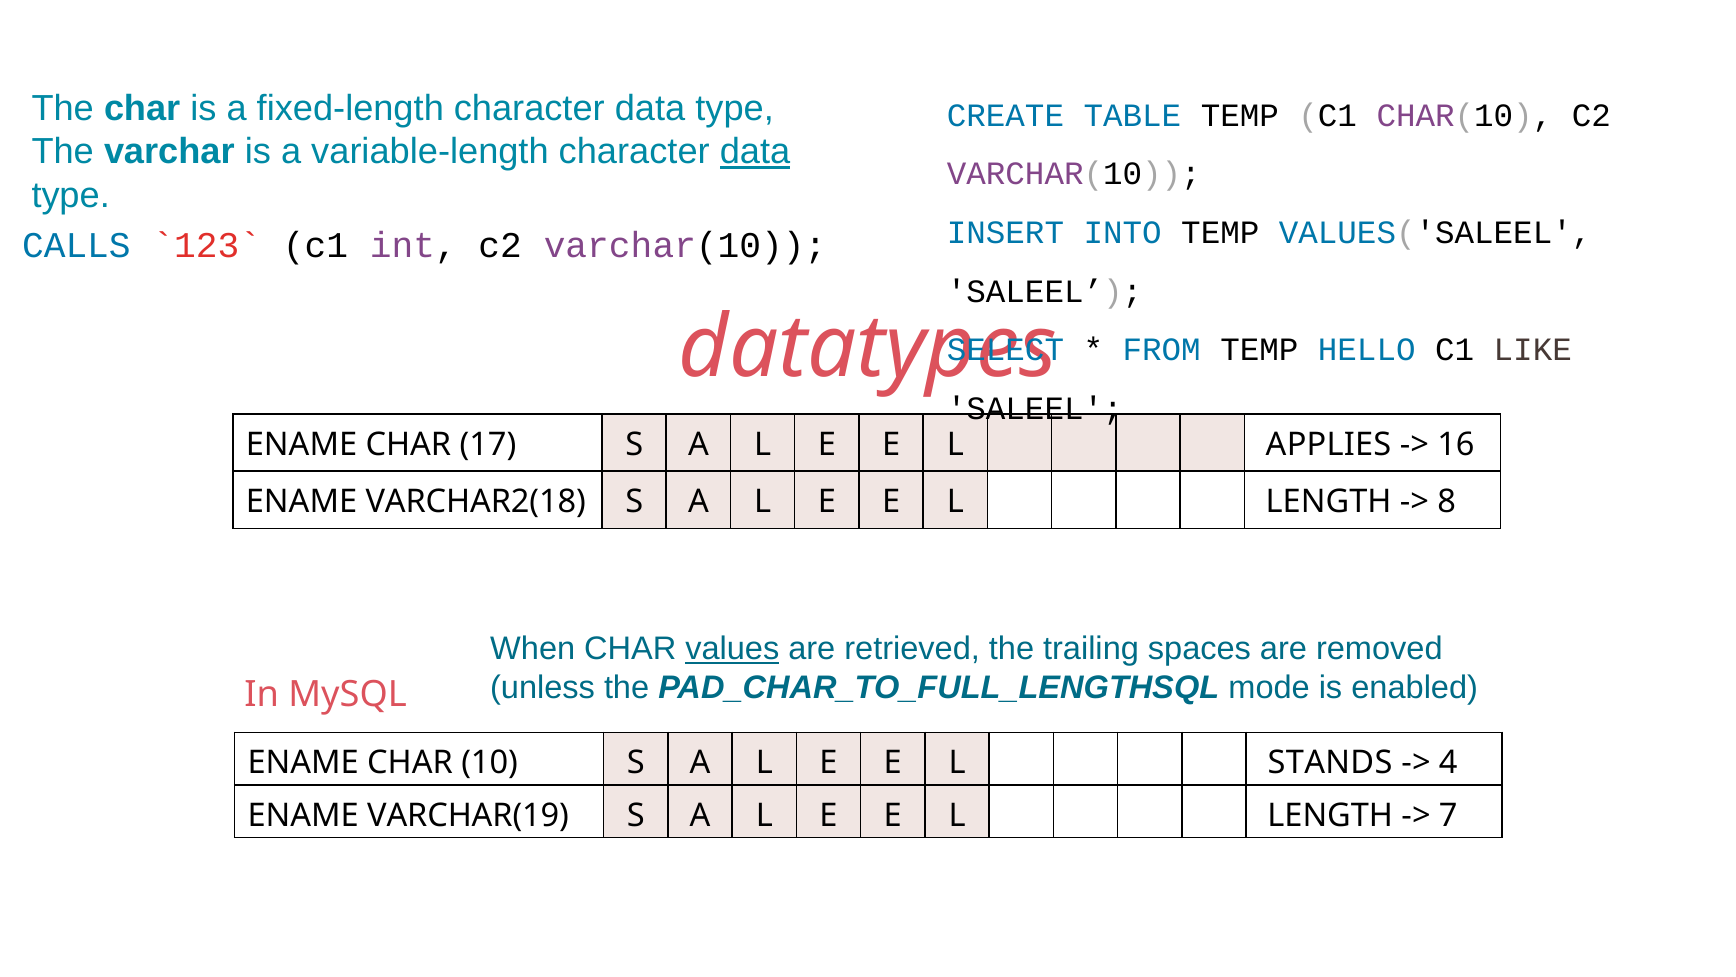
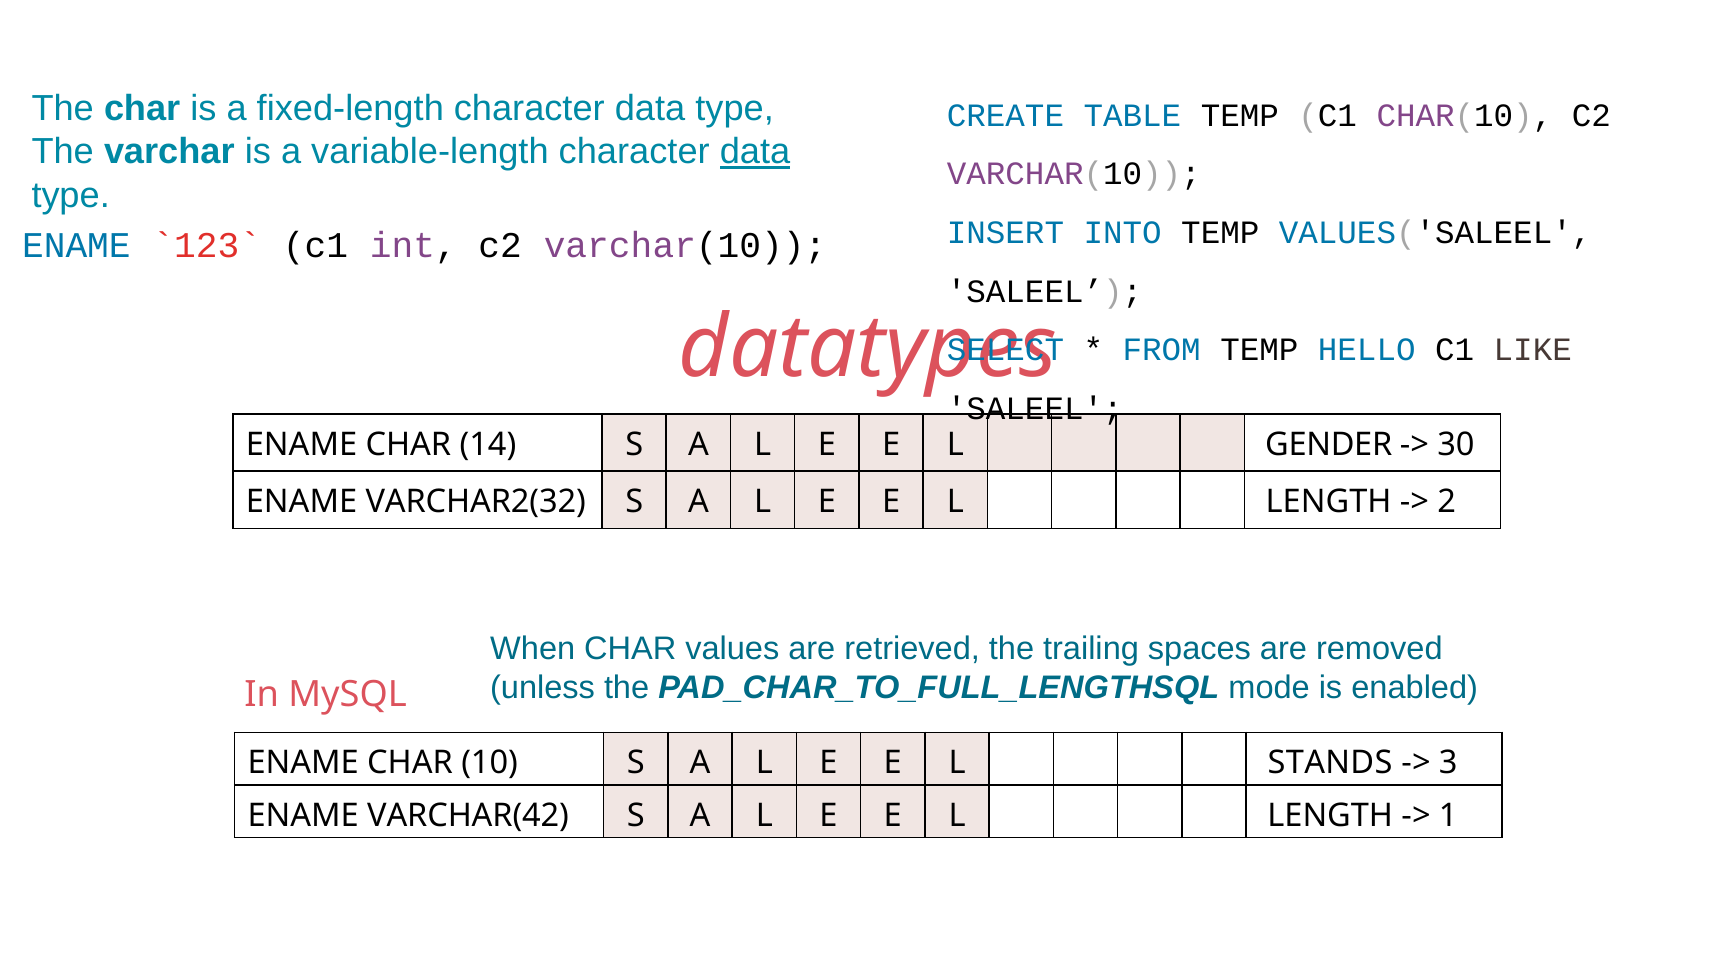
CALLS at (76, 245): CALLS -> ENAME
17: 17 -> 14
APPLIES: APPLIES -> GENDER
16: 16 -> 30
VARCHAR2(18: VARCHAR2(18 -> VARCHAR2(32
8: 8 -> 2
values underline: present -> none
4: 4 -> 3
VARCHAR(19: VARCHAR(19 -> VARCHAR(42
7: 7 -> 1
